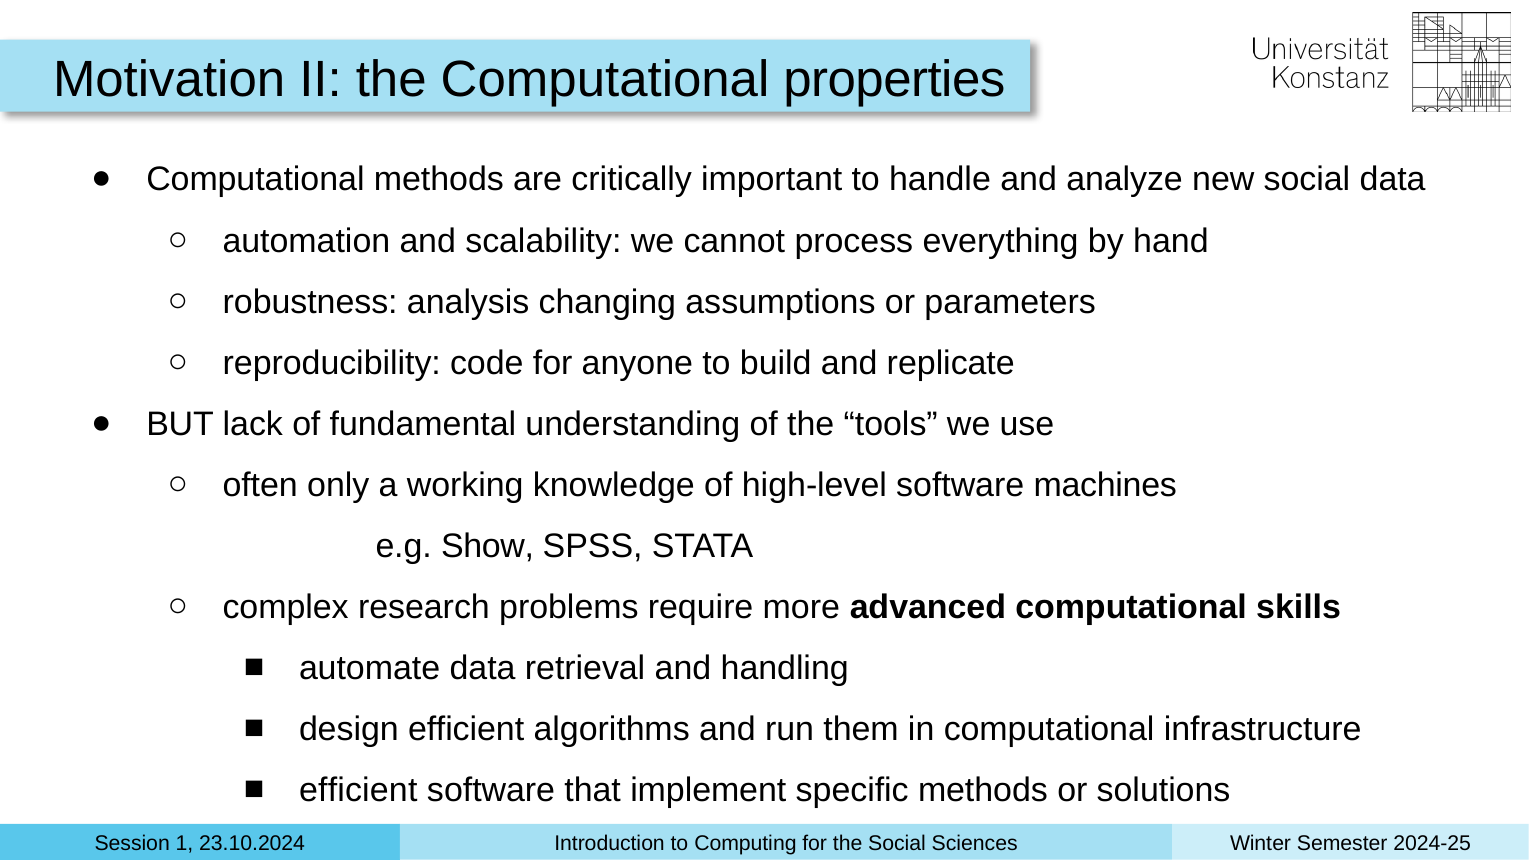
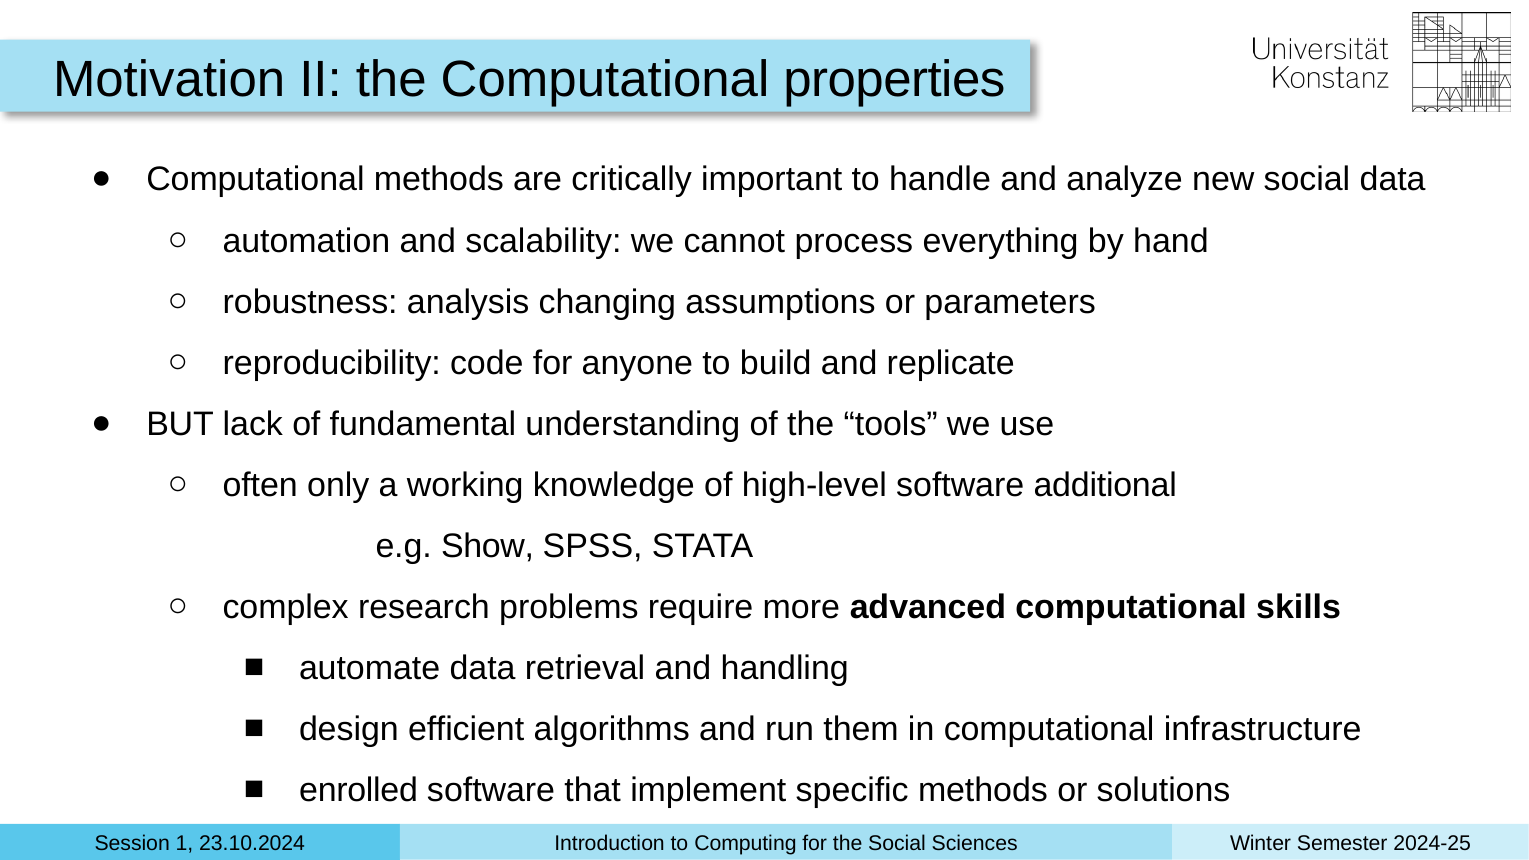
machines: machines -> additional
efficient at (358, 791): efficient -> enrolled
